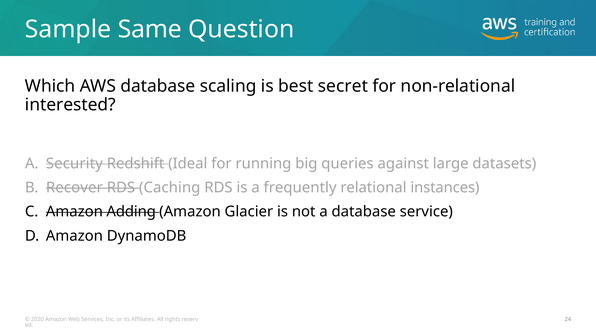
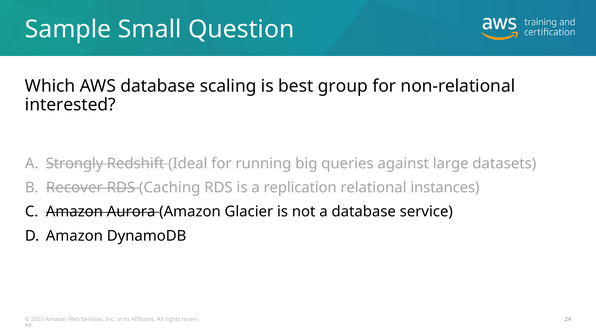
Same: Same -> Small
secret: secret -> group
Security: Security -> Strongly
frequently: frequently -> replication
Adding: Adding -> Aurora
